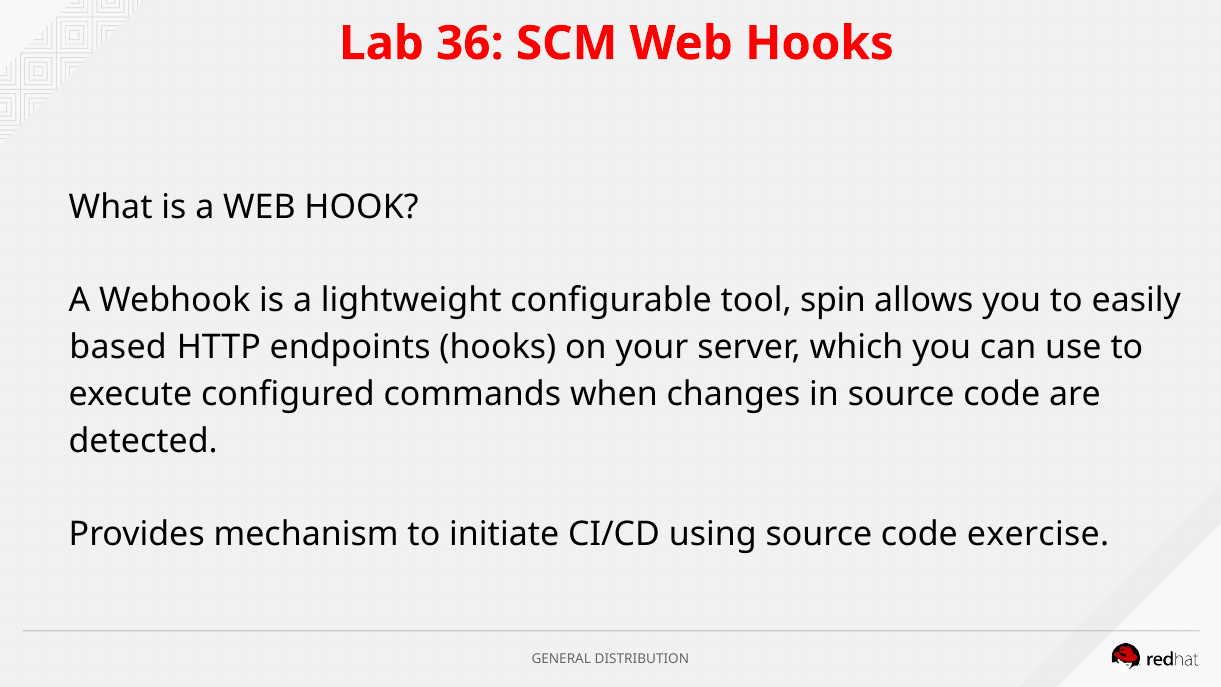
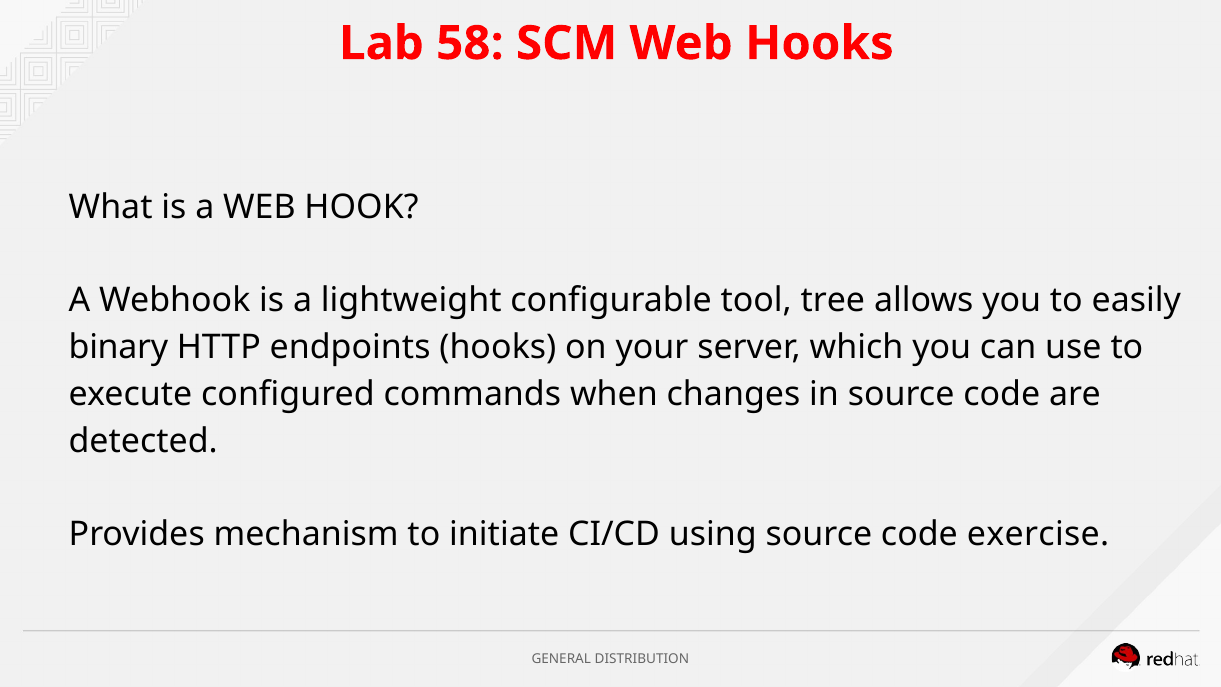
36: 36 -> 58
spin: spin -> tree
based: based -> binary
